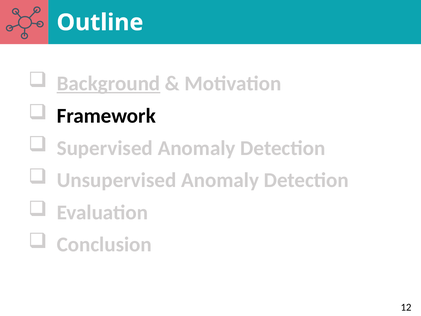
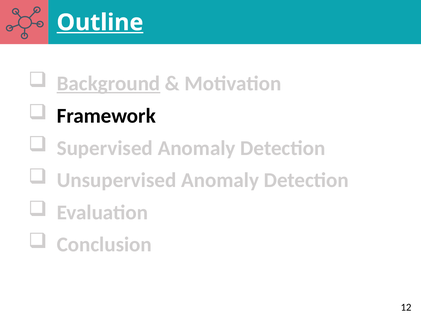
Outline underline: none -> present
